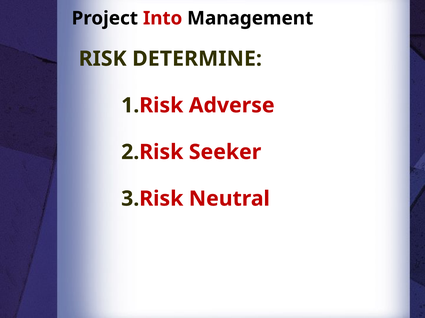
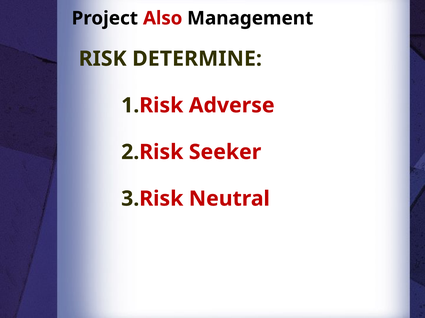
Into: Into -> Also
